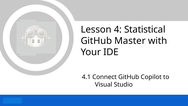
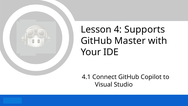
Statistical: Statistical -> Supports
